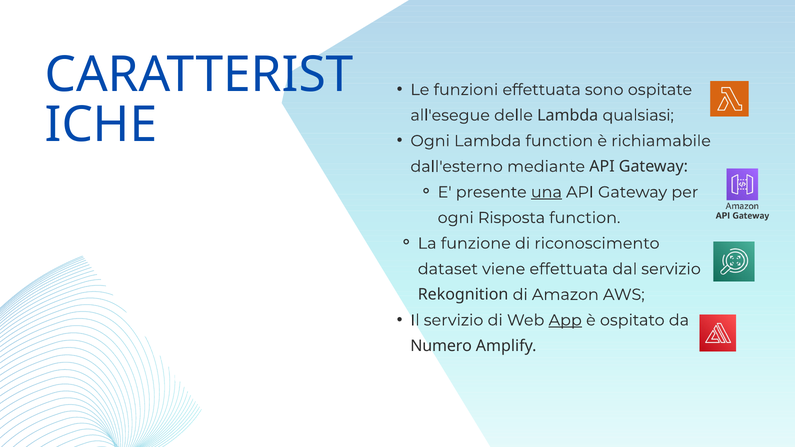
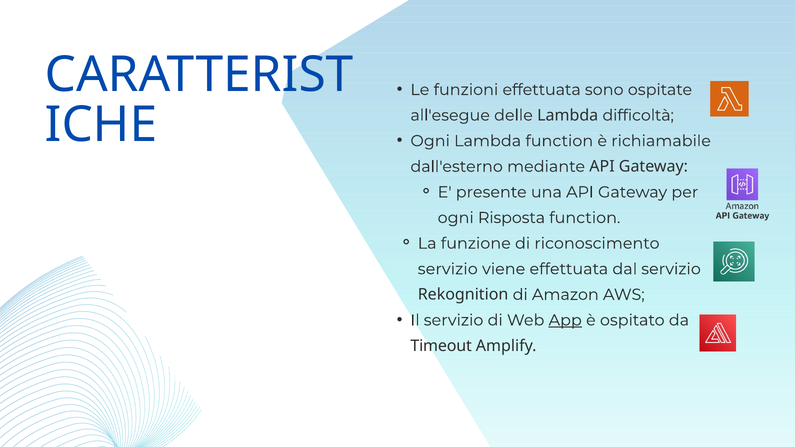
qualsiasi: qualsiasi -> difficoltà
una underline: present -> none
dataset at (448, 269): dataset -> servizio
Numero: Numero -> Timeout
